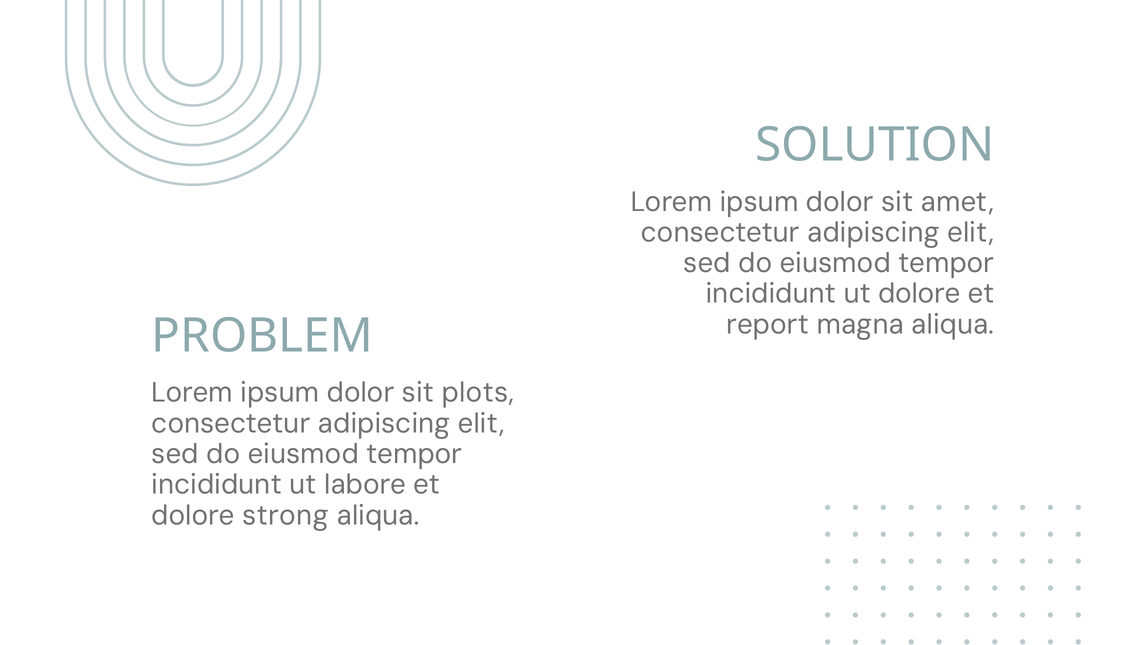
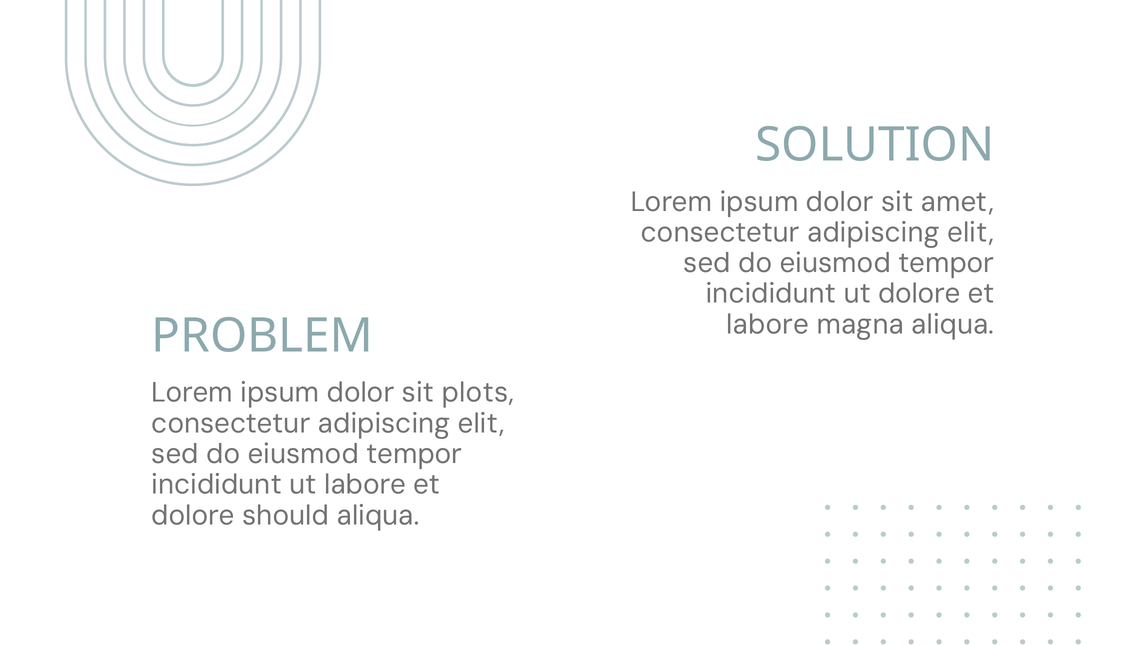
report at (768, 324): report -> labore
strong: strong -> should
